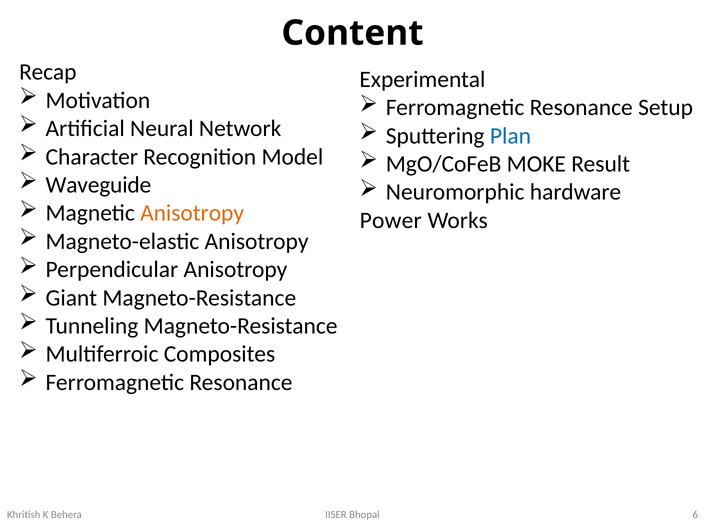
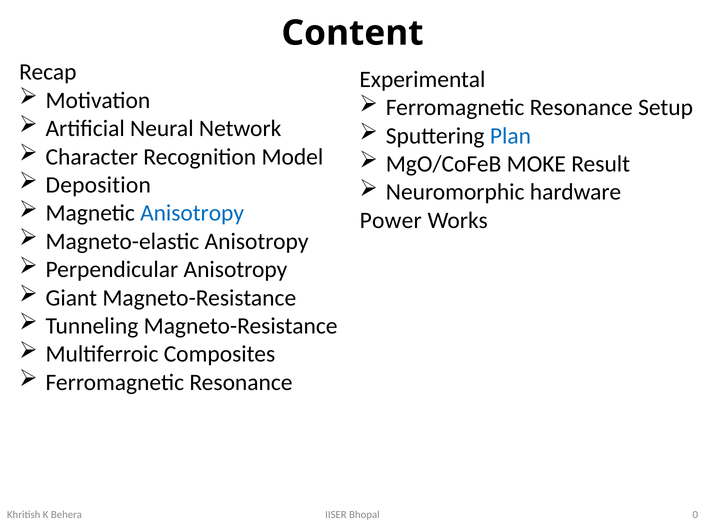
Waveguide: Waveguide -> Deposition
Anisotropy at (192, 213) colour: orange -> blue
6: 6 -> 0
